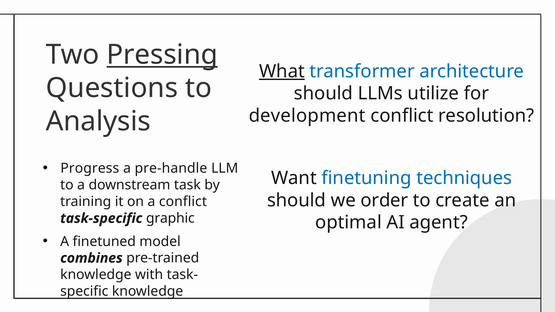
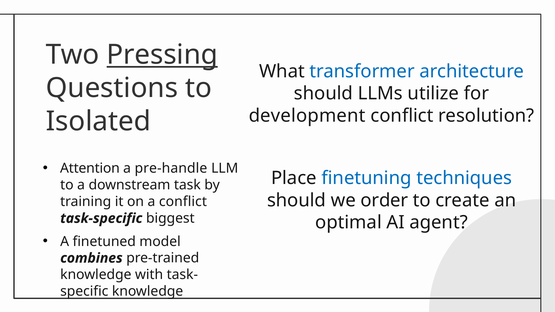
What underline: present -> none
Analysis: Analysis -> Isolated
Progress: Progress -> Attention
Want: Want -> Place
graphic: graphic -> biggest
